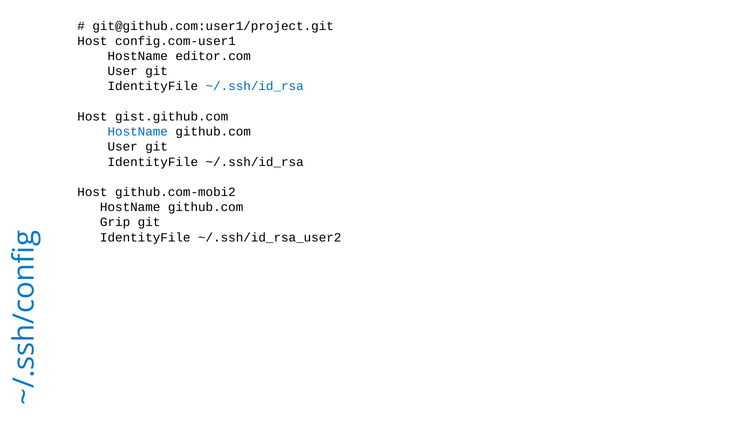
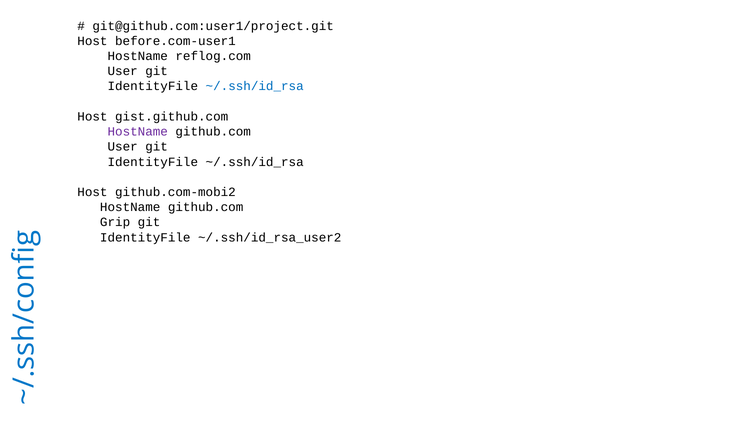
config.com-user1: config.com-user1 -> before.com-user1
editor.com: editor.com -> reflog.com
HostName at (138, 132) colour: blue -> purple
